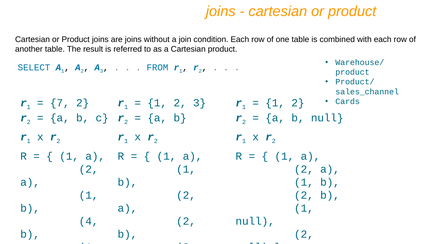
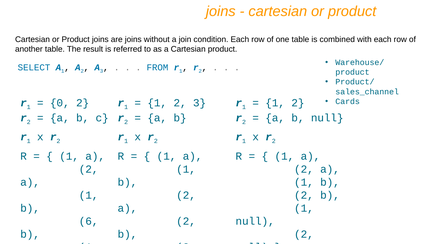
7: 7 -> 0
4 at (89, 221): 4 -> 6
